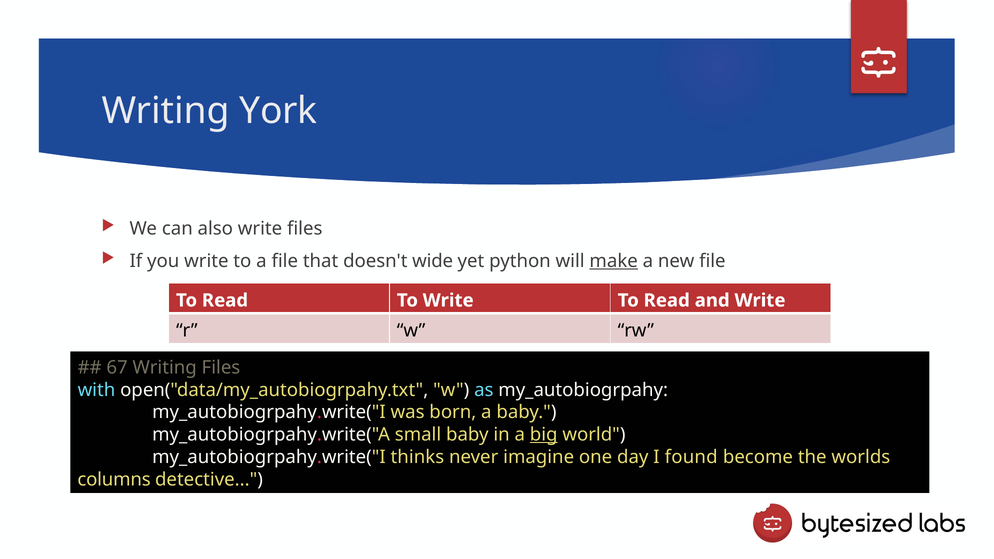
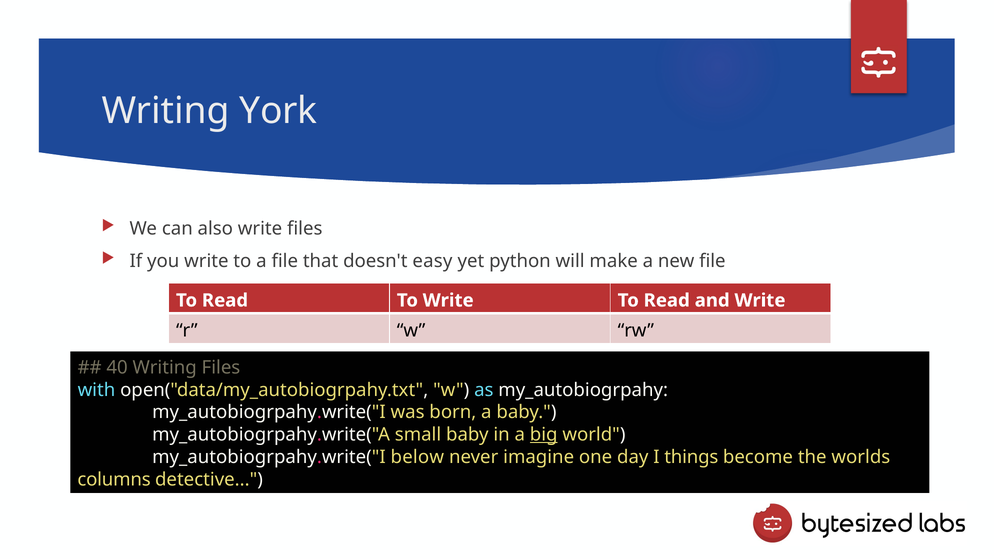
wide: wide -> easy
make underline: present -> none
67: 67 -> 40
thinks: thinks -> below
found: found -> things
